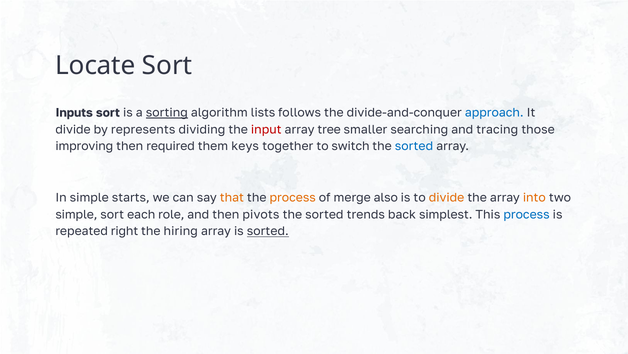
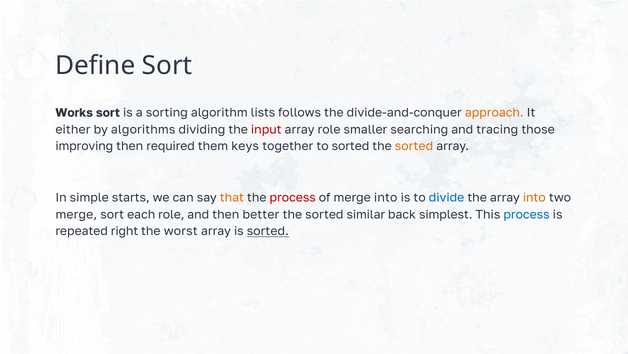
Locate: Locate -> Define
Inputs: Inputs -> Works
sorting underline: present -> none
approach colour: blue -> orange
divide at (73, 129): divide -> either
represents: represents -> algorithms
array tree: tree -> role
to switch: switch -> sorted
sorted at (414, 146) colour: blue -> orange
process at (293, 197) colour: orange -> red
merge also: also -> into
divide at (447, 197) colour: orange -> blue
simple at (76, 214): simple -> merge
pivots: pivots -> better
trends: trends -> similar
hiring: hiring -> worst
